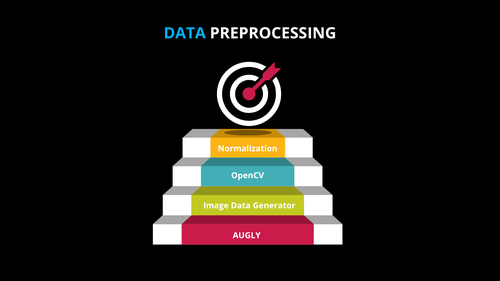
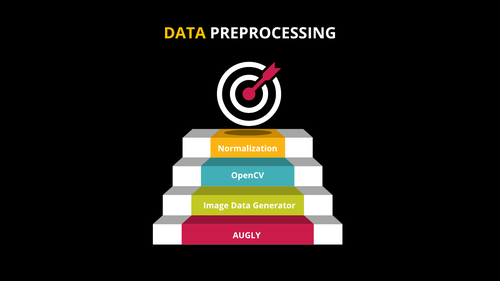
DATA at (185, 33) colour: light blue -> yellow
